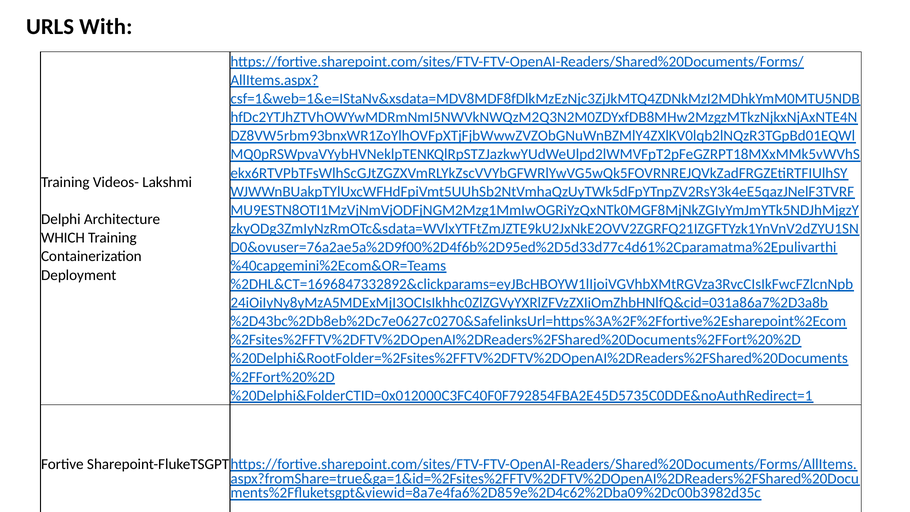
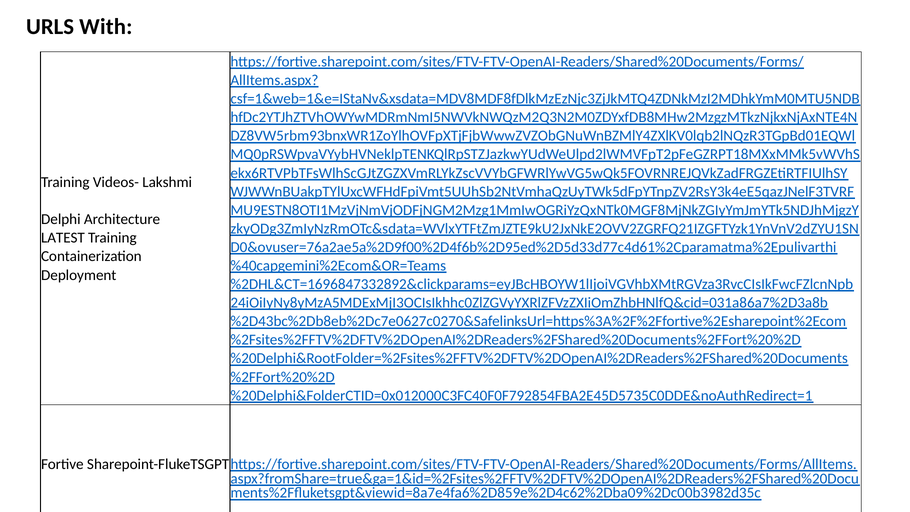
WHICH: WHICH -> LATEST
